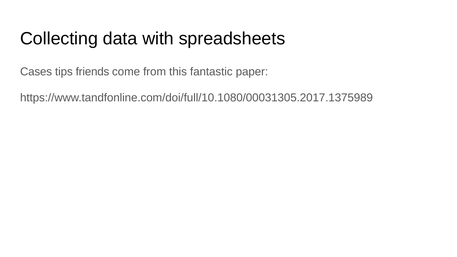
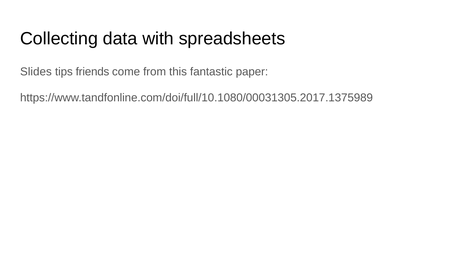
Cases: Cases -> Slides
